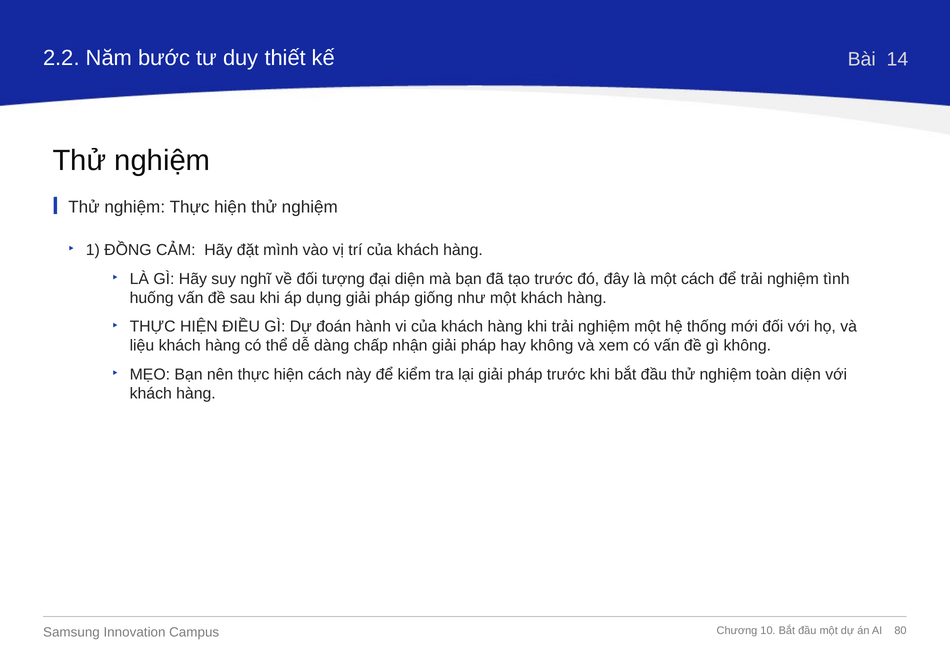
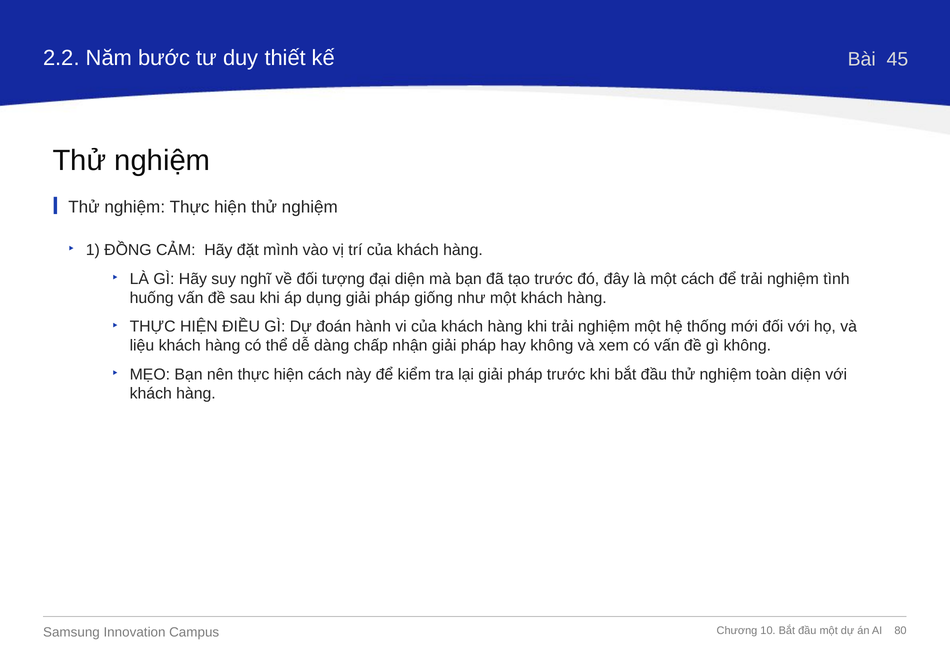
14: 14 -> 45
